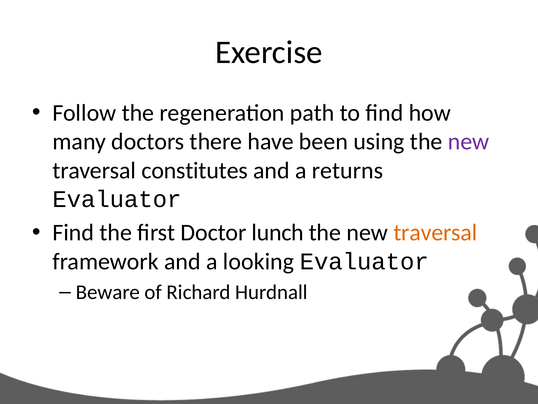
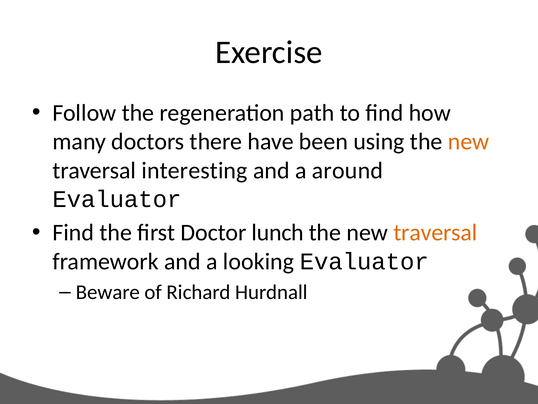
new at (469, 142) colour: purple -> orange
constitutes: constitutes -> interesting
returns: returns -> around
